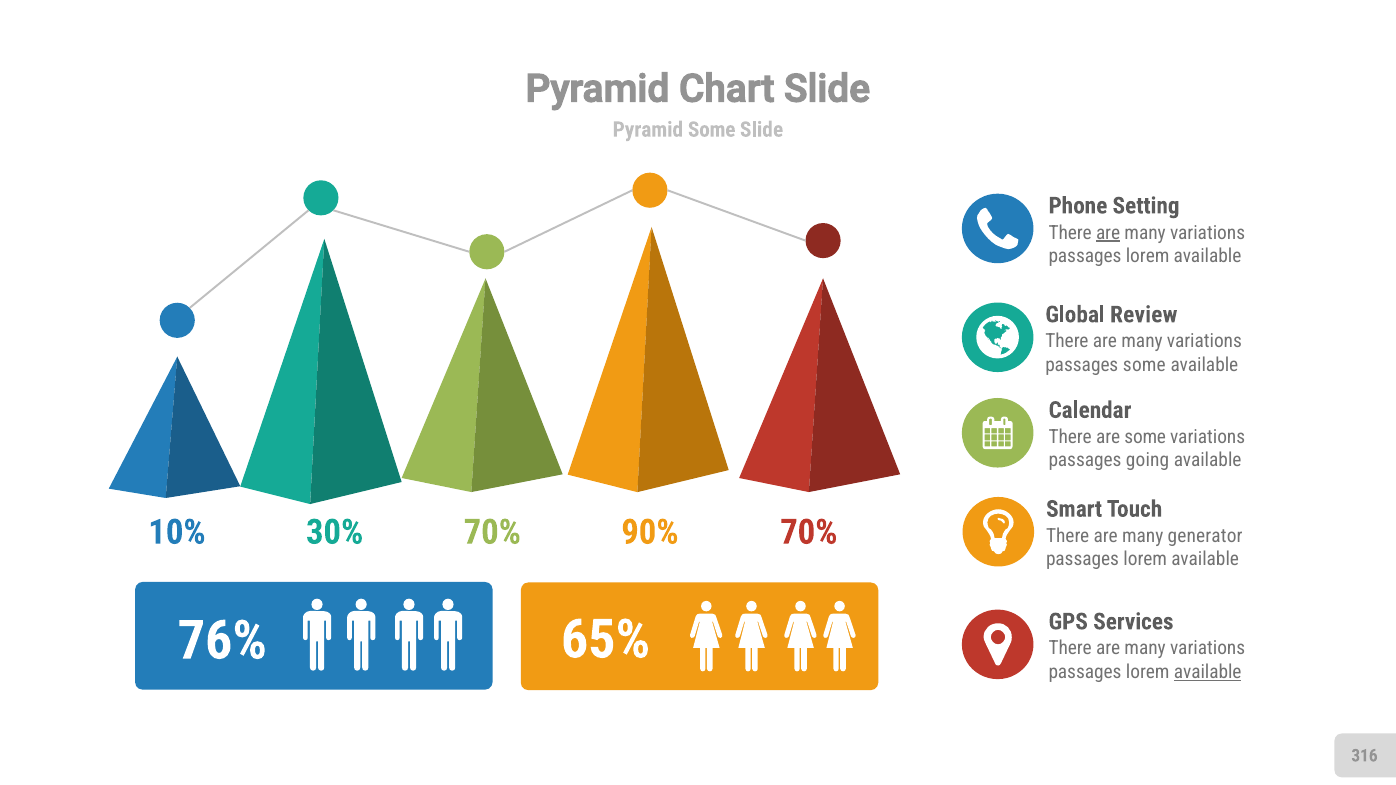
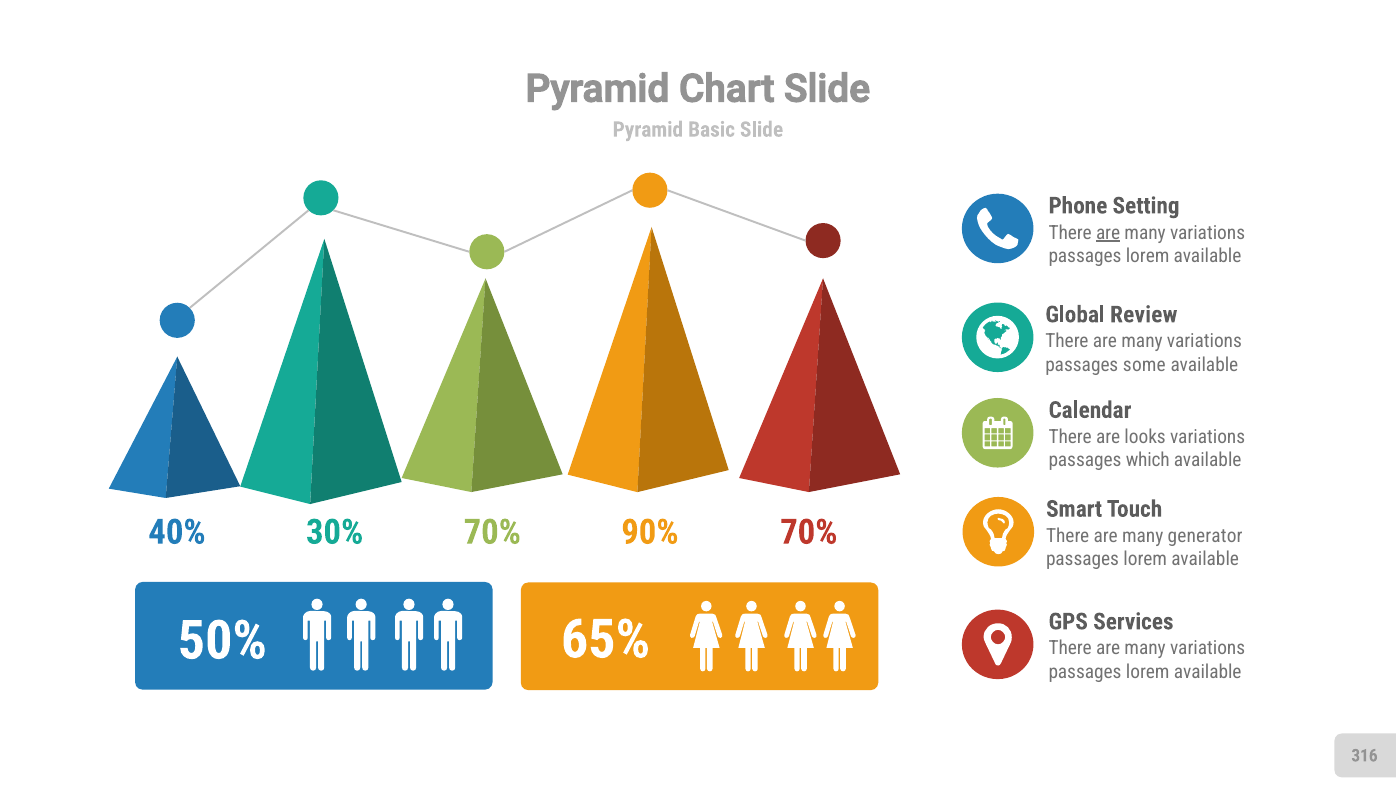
Pyramid Some: Some -> Basic
are some: some -> looks
going: going -> which
10%: 10% -> 40%
76%: 76% -> 50%
available at (1208, 672) underline: present -> none
